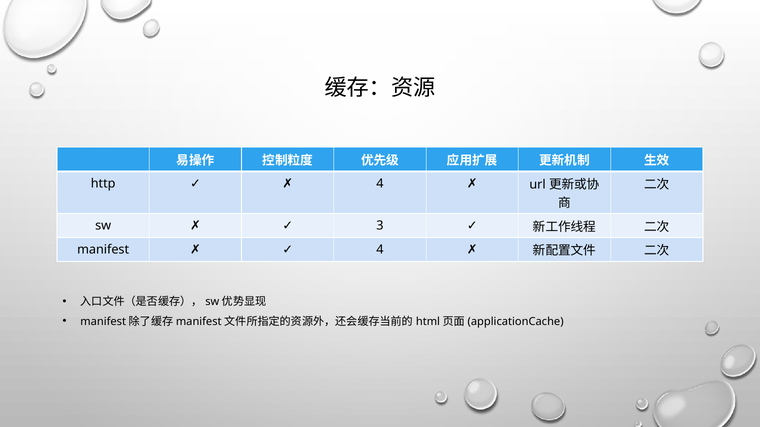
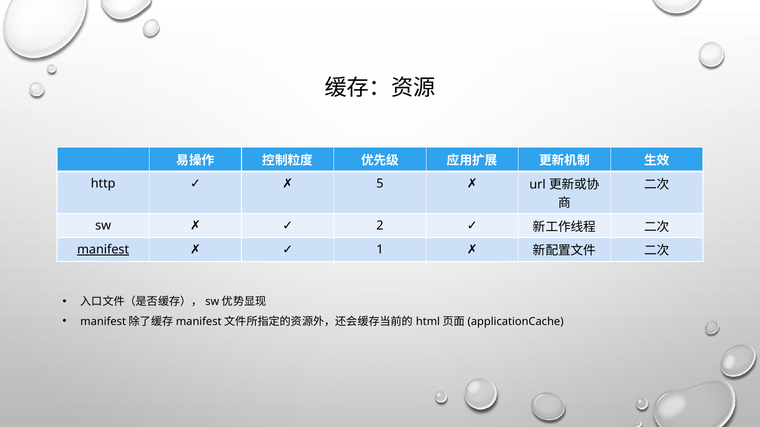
4 at (380, 184): 4 -> 5
3: 3 -> 2
manifest underline: none -> present
4 at (380, 250): 4 -> 1
